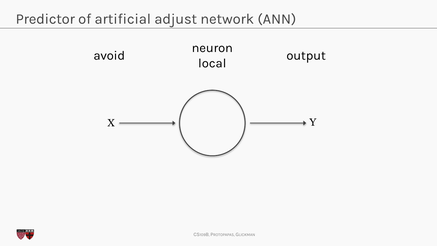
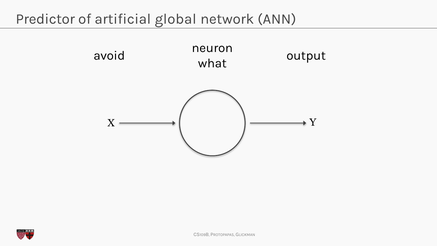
adjust: adjust -> global
local: local -> what
